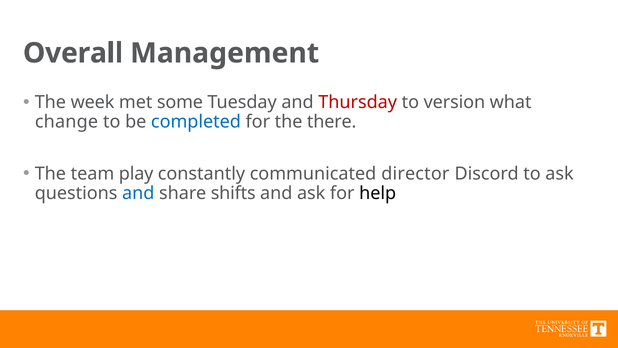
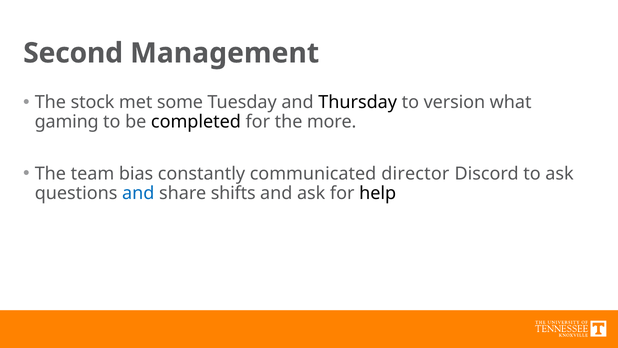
Overall: Overall -> Second
week: week -> stock
Thursday colour: red -> black
change: change -> gaming
completed colour: blue -> black
there: there -> more
play: play -> bias
